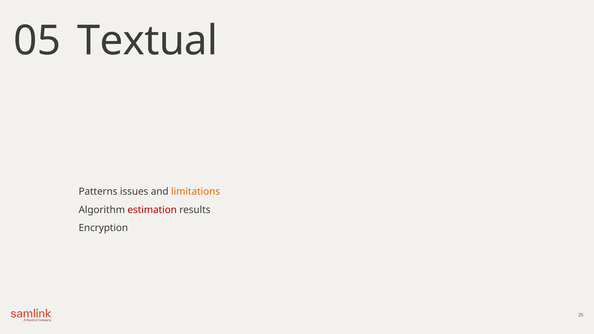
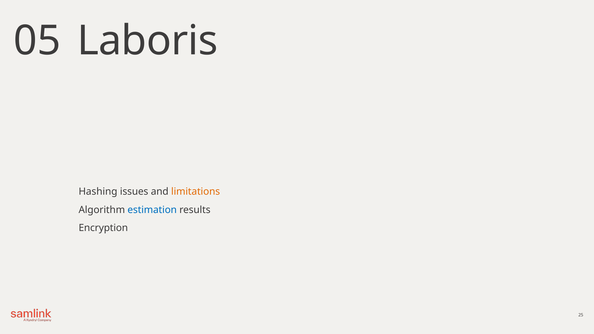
Textual: Textual -> Laboris
Patterns: Patterns -> Hashing
estimation colour: red -> blue
